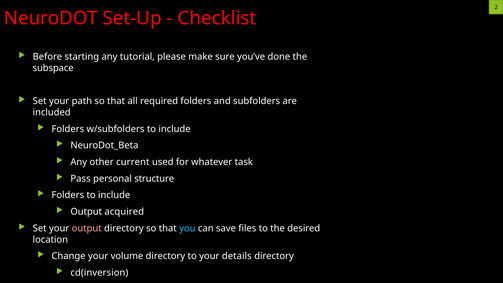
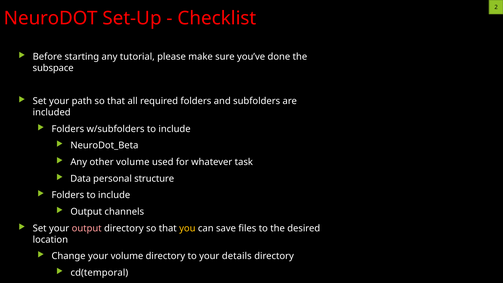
other current: current -> volume
Pass: Pass -> Data
acquired: acquired -> channels
you colour: light blue -> yellow
cd(inversion: cd(inversion -> cd(temporal
